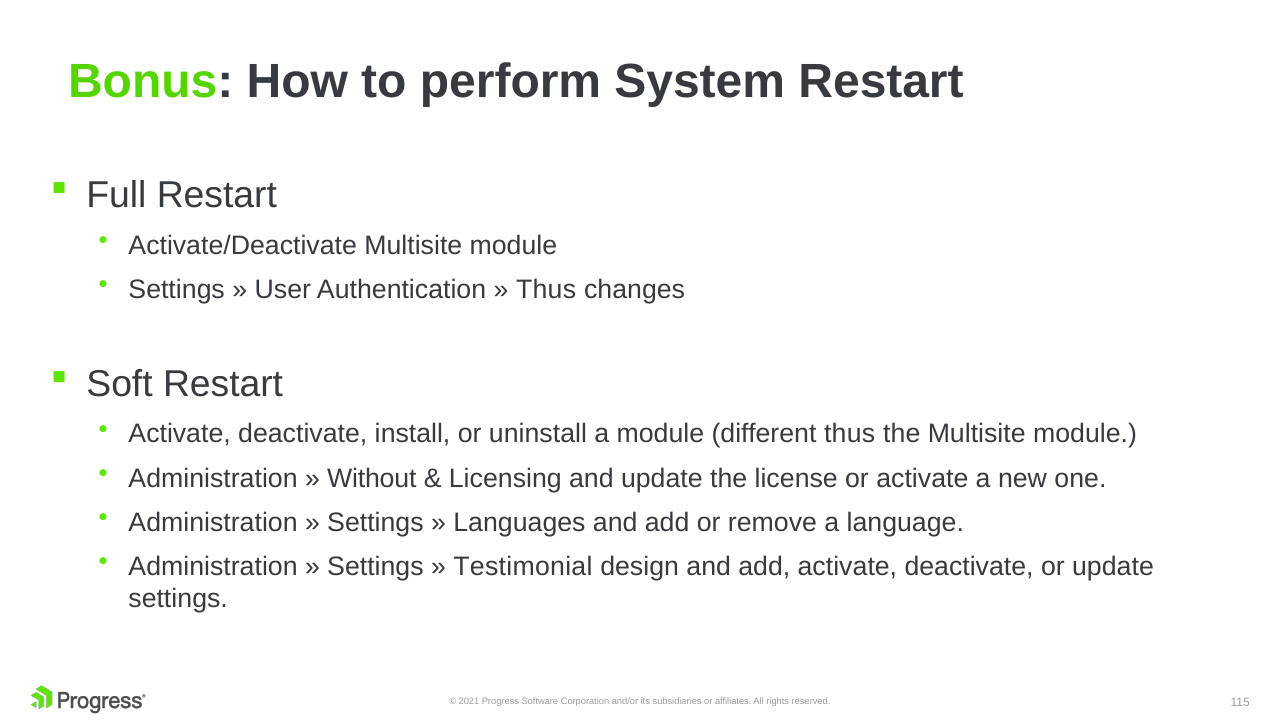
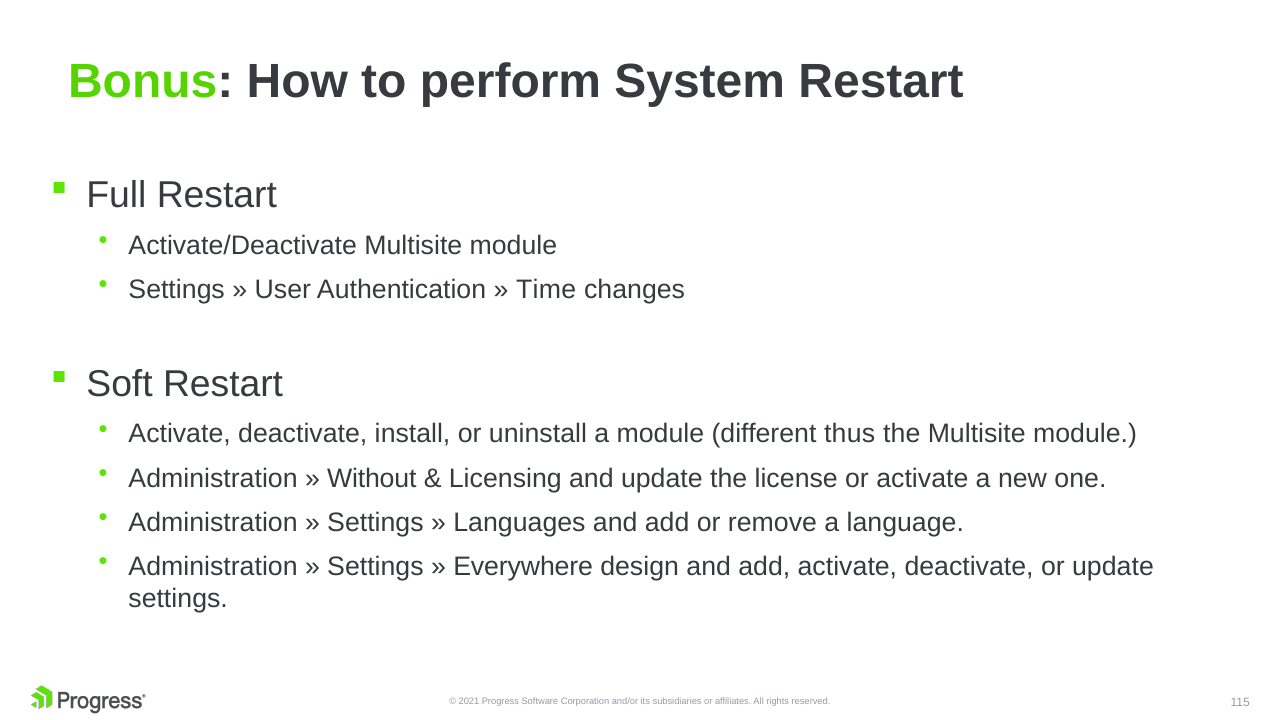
Thus at (546, 289): Thus -> Time
Testimonial: Testimonial -> Everywhere
